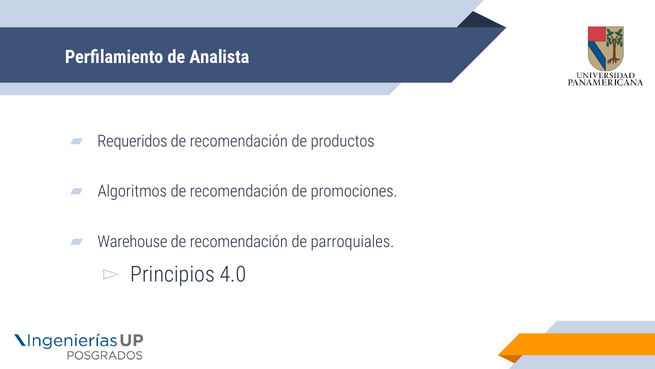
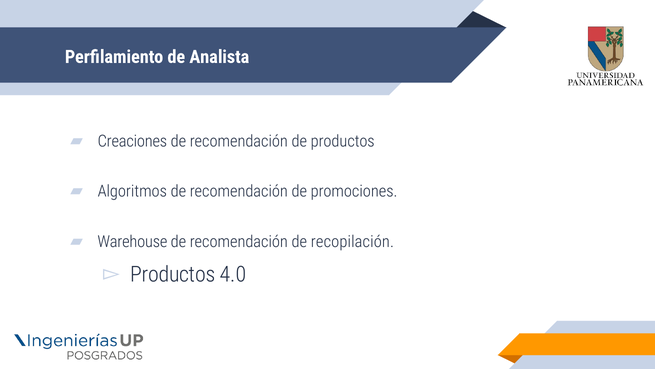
Requeridos: Requeridos -> Creaciones
parroquiales: parroquiales -> recopilación
Principios at (173, 274): Principios -> Productos
